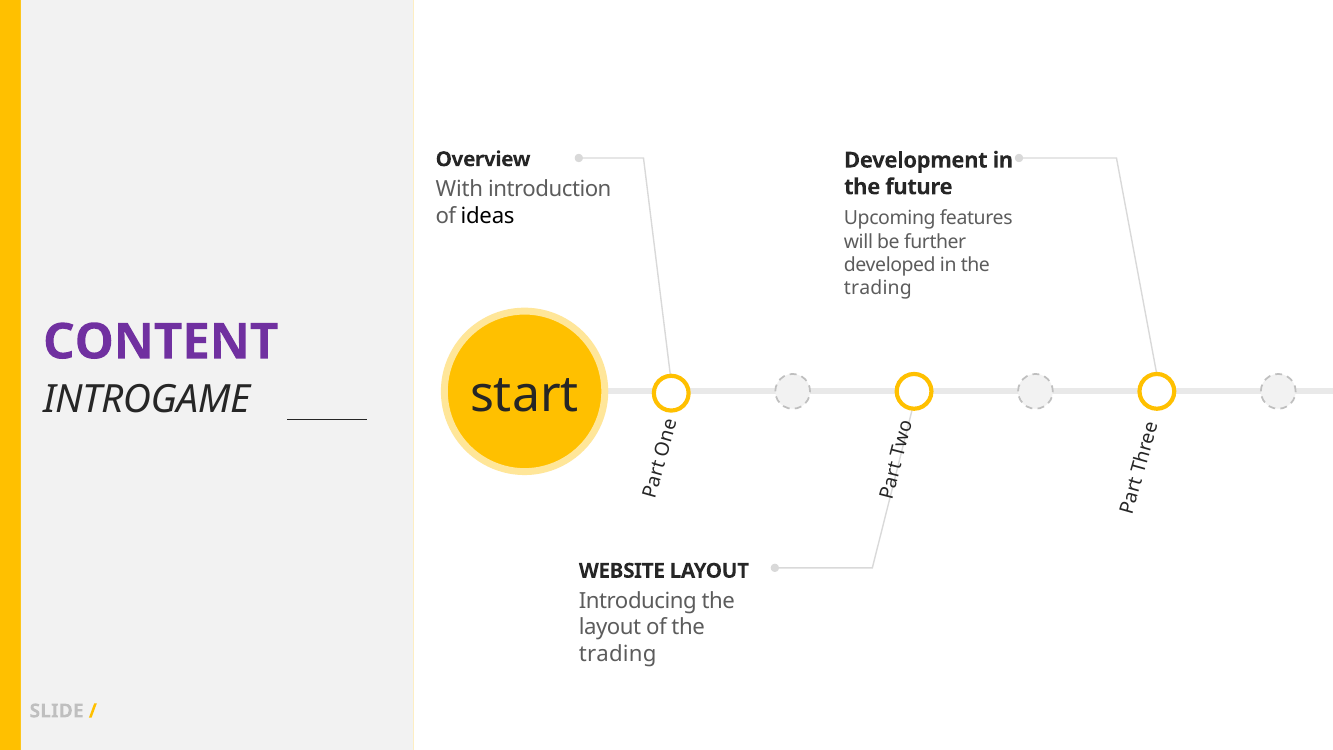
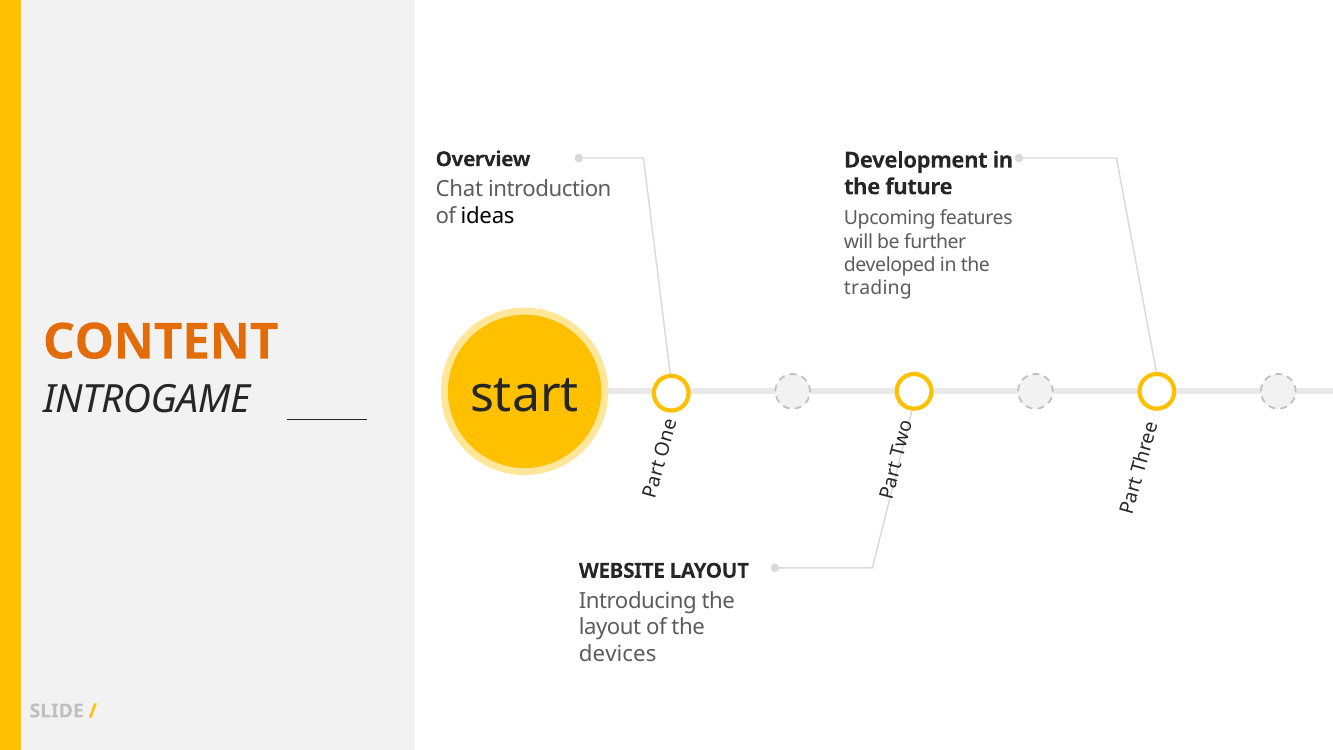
With: With -> Chat
CONTENT colour: purple -> orange
trading at (618, 654): trading -> devices
